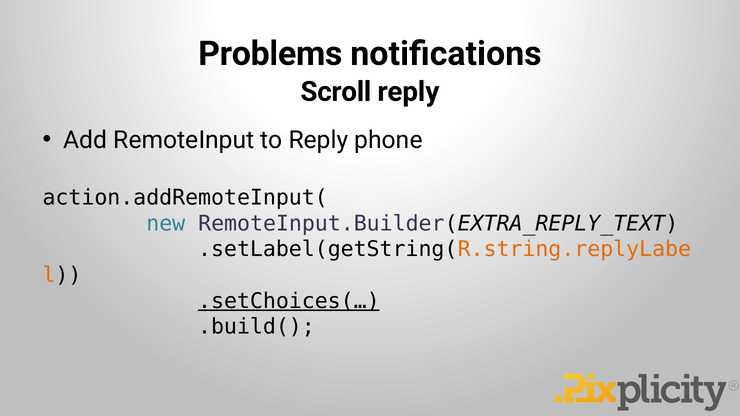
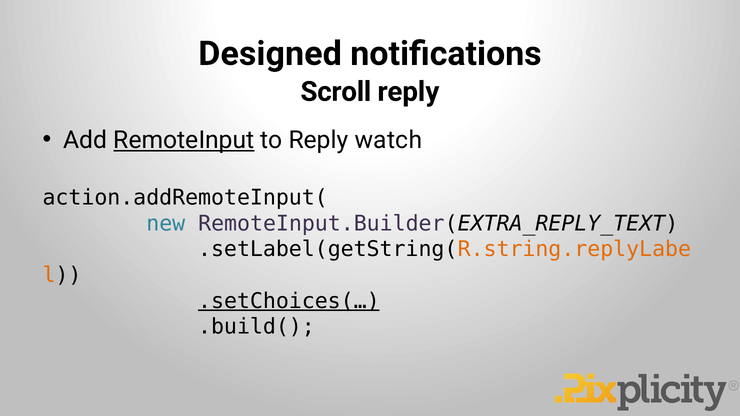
Problems: Problems -> Designed
RemoteInput underline: none -> present
phone: phone -> watch
